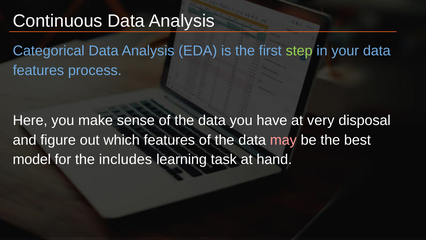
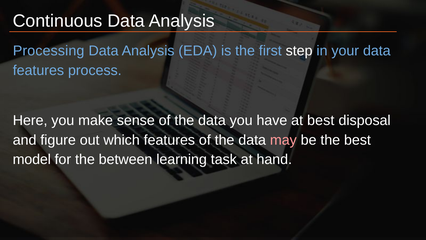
Categorical: Categorical -> Processing
step colour: light green -> white
at very: very -> best
includes: includes -> between
